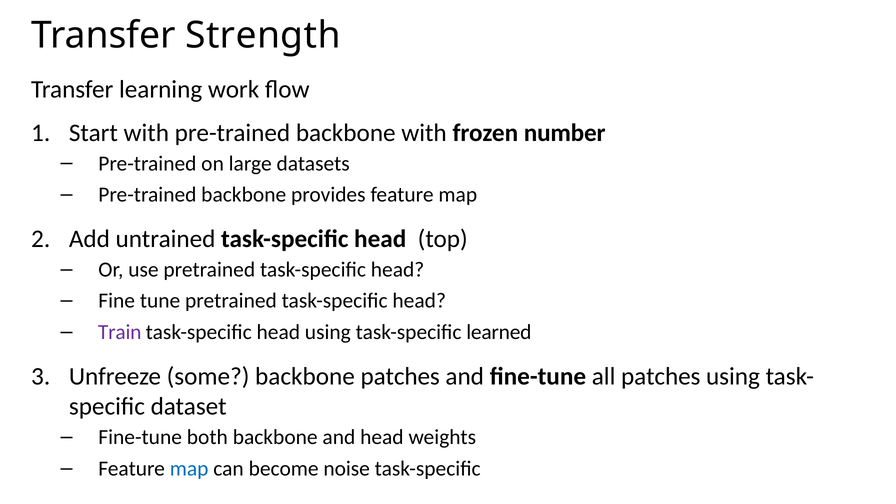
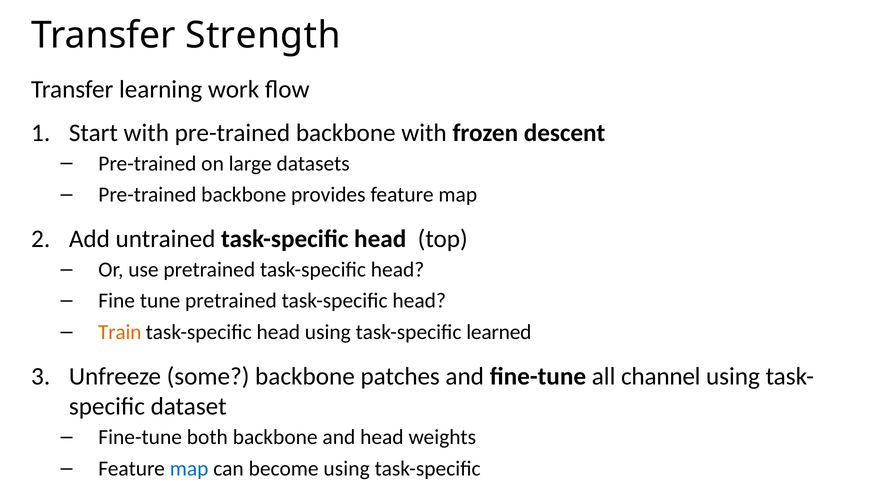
number: number -> descent
Train colour: purple -> orange
all patches: patches -> channel
become noise: noise -> using
